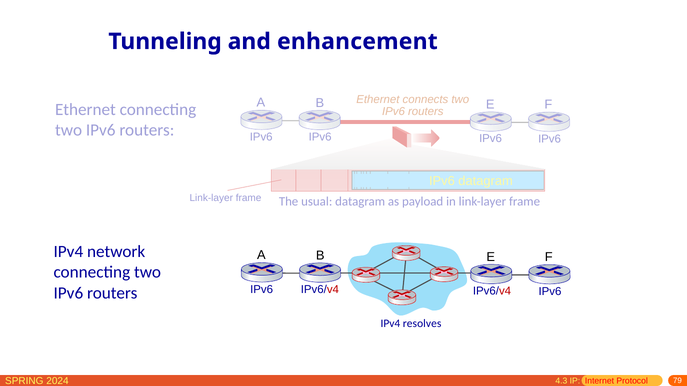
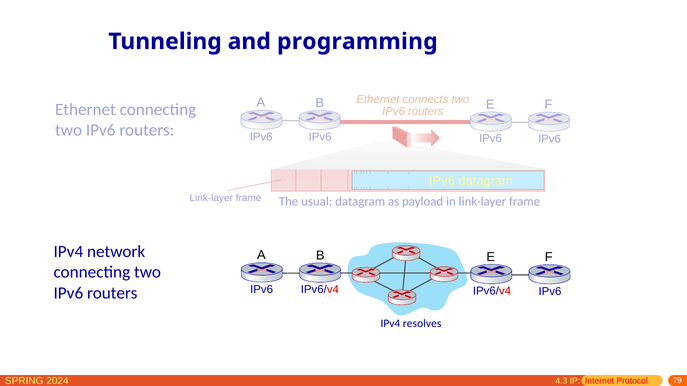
enhancement: enhancement -> programming
